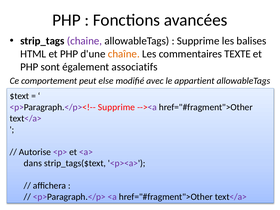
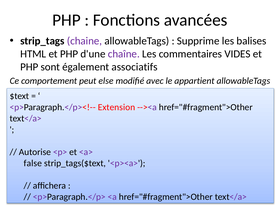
chaîne colour: orange -> purple
TEXTE: TEXTE -> VIDES
<p>Paragraph.</p><!-- Supprime: Supprime -> Extension
dans: dans -> false
